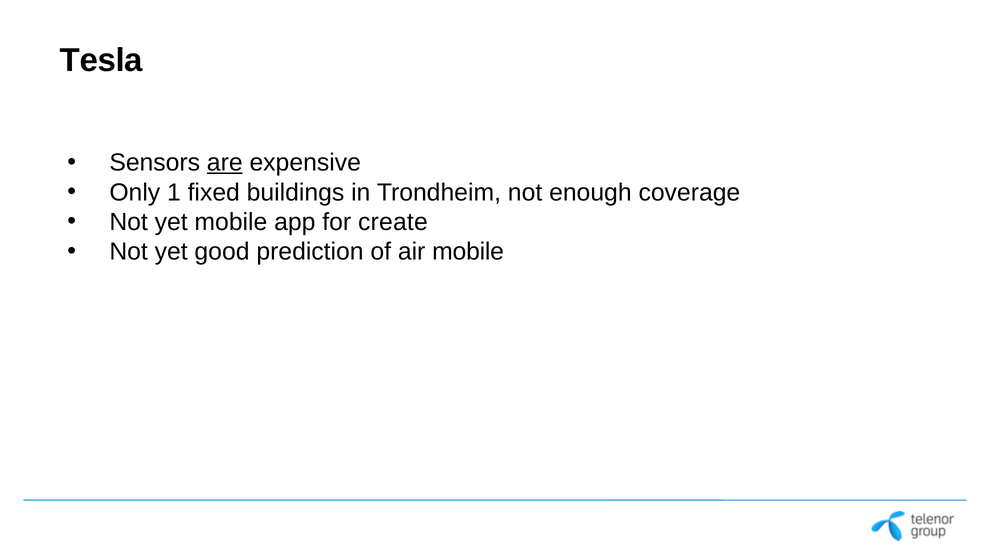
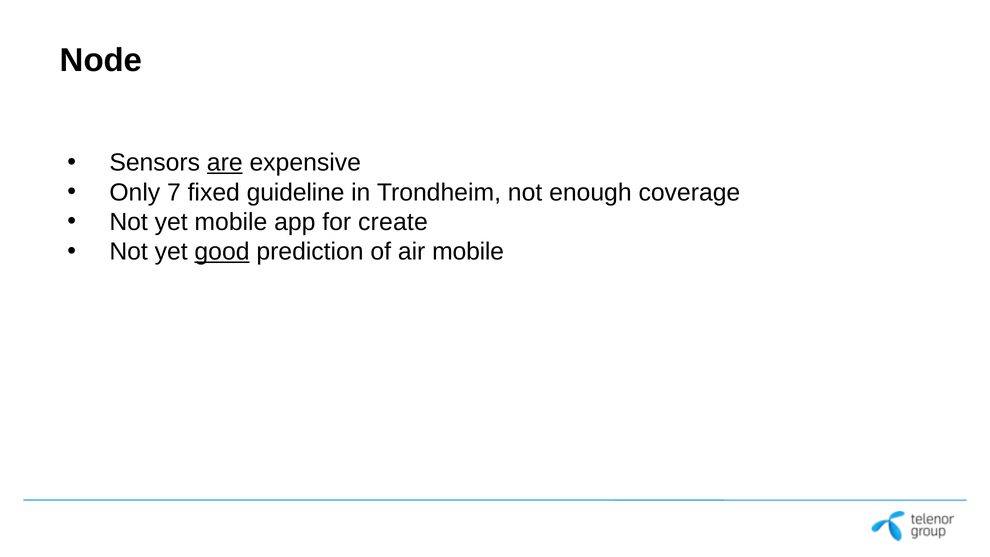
Tesla: Tesla -> Node
1: 1 -> 7
buildings: buildings -> guideline
good underline: none -> present
